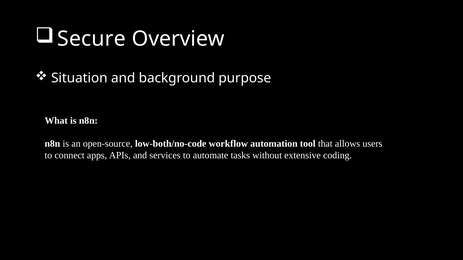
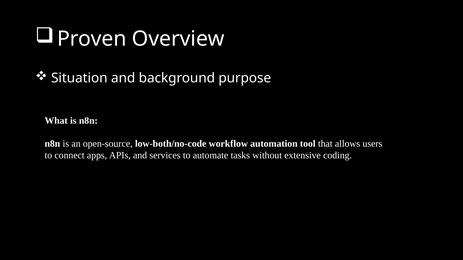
Secure: Secure -> Proven
